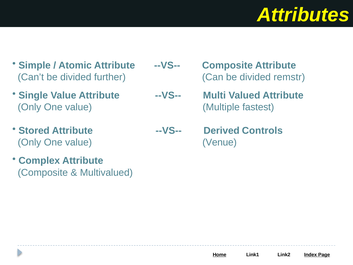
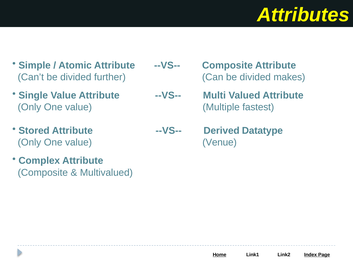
remstr: remstr -> makes
Controls: Controls -> Datatype
